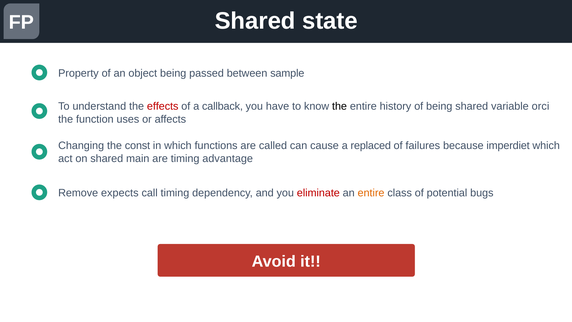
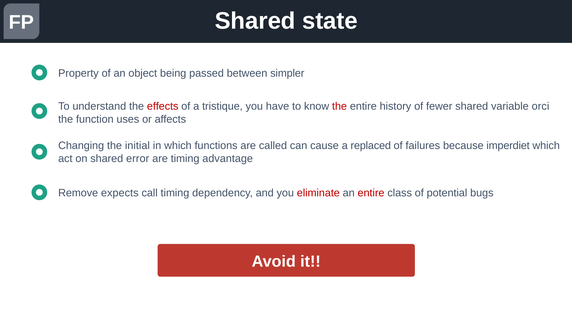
sample: sample -> simpler
callback: callback -> tristique
the at (340, 106) colour: black -> red
of being: being -> fewer
const: const -> initial
main: main -> error
entire at (371, 193) colour: orange -> red
